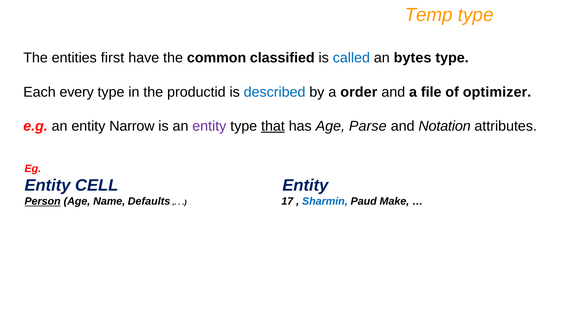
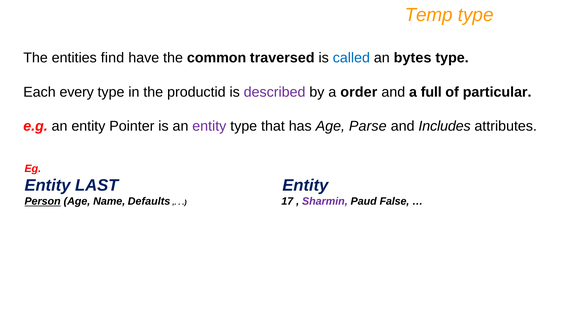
first: first -> find
classified: classified -> traversed
described colour: blue -> purple
file: file -> full
optimizer: optimizer -> particular
Narrow: Narrow -> Pointer
that underline: present -> none
Notation: Notation -> Includes
CELL: CELL -> LAST
Sharmin colour: blue -> purple
Make: Make -> False
